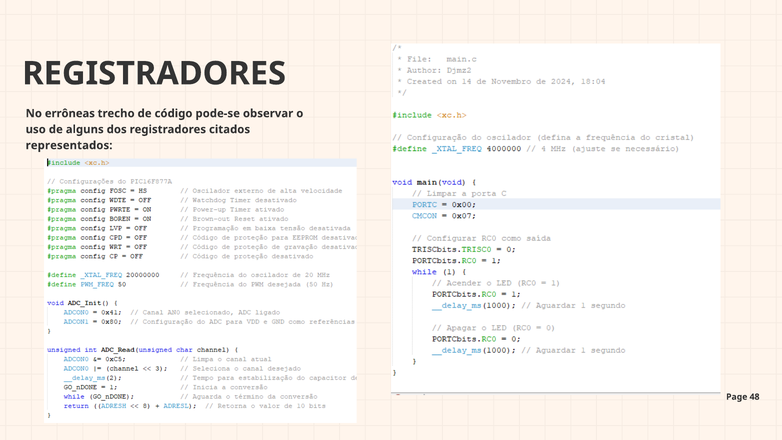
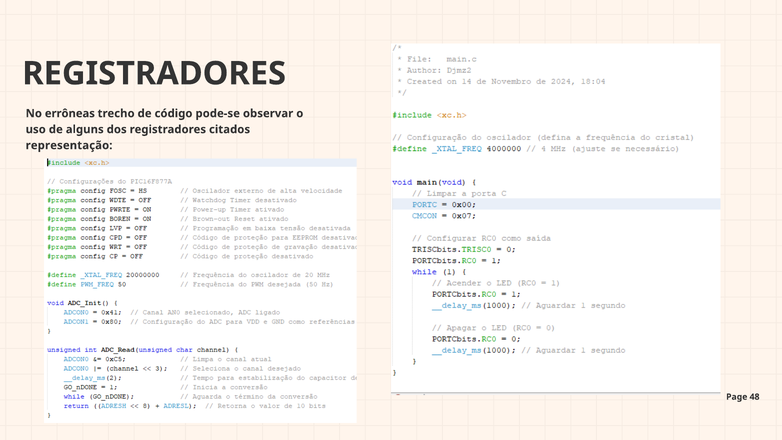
representados: representados -> representação
